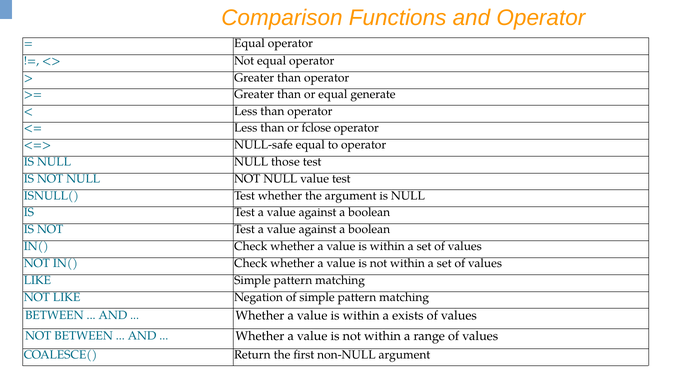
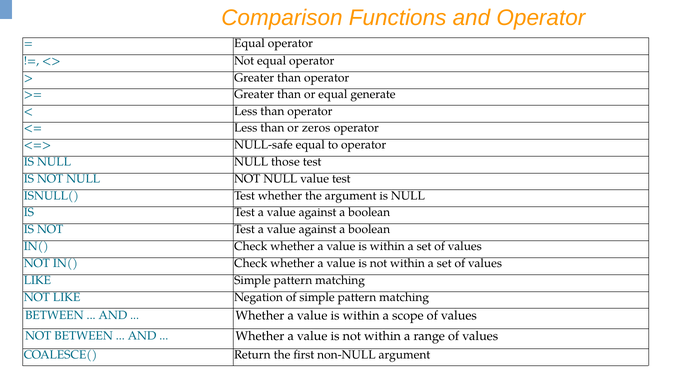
fclose: fclose -> zeros
exists: exists -> scope
